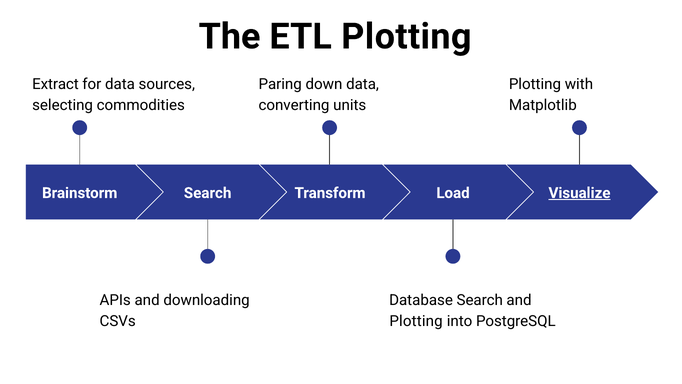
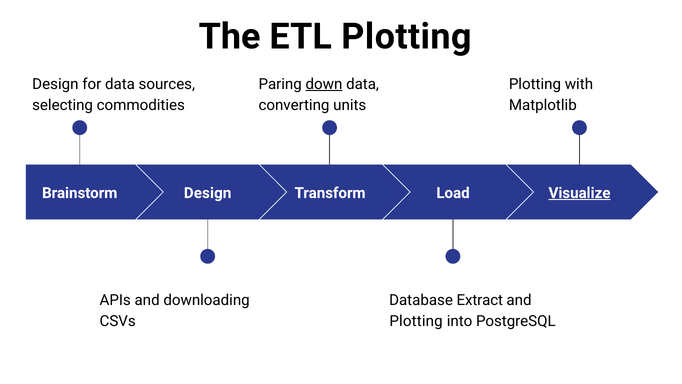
Extract at (55, 84): Extract -> Design
down underline: none -> present
Search at (208, 193): Search -> Design
Database Search: Search -> Extract
